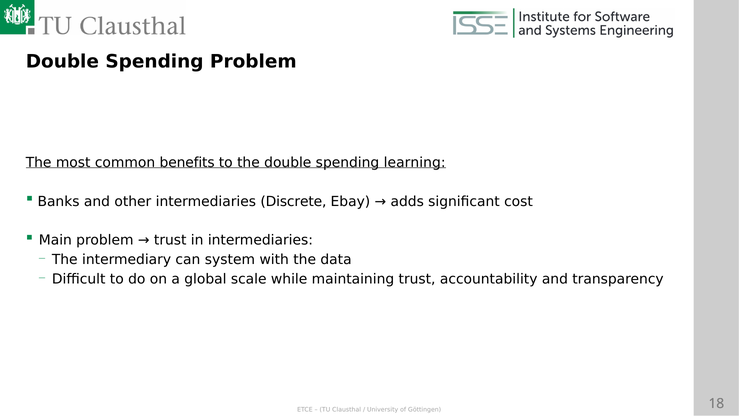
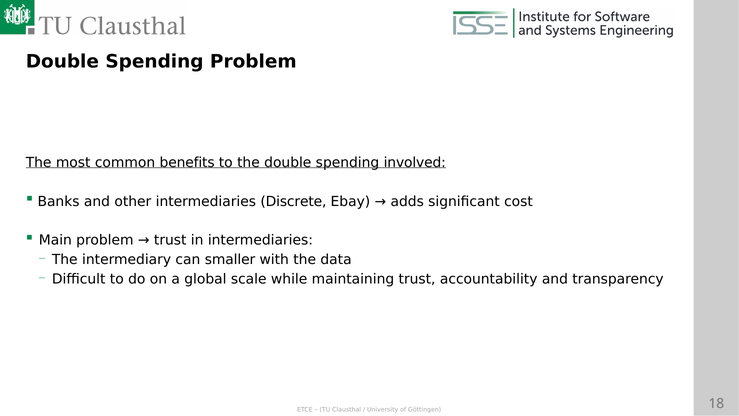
learning: learning -> involved
system: system -> smaller
